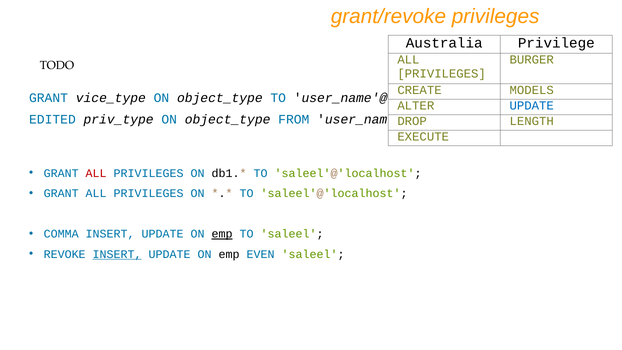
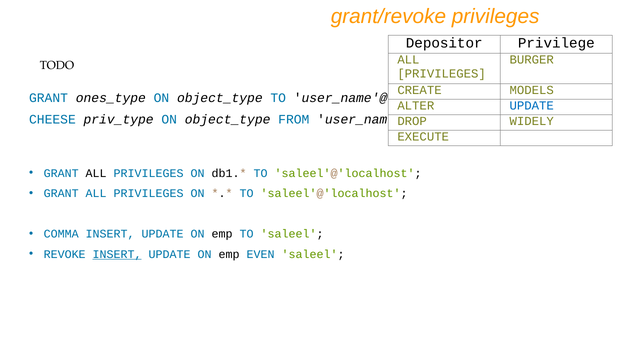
Australia: Australia -> Depositor
vice_type: vice_type -> ones_type
EDITED: EDITED -> CHEESE
LENGTH: LENGTH -> WIDELY
ALL at (96, 173) colour: red -> black
emp at (222, 234) underline: present -> none
